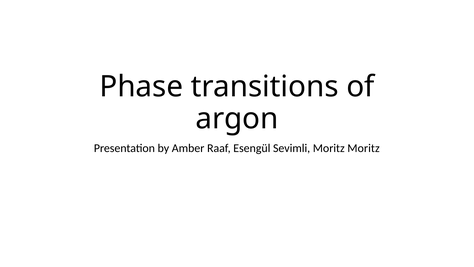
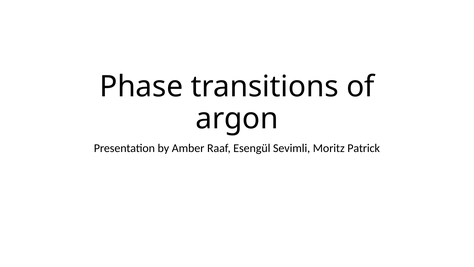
Moritz Moritz: Moritz -> Patrick
